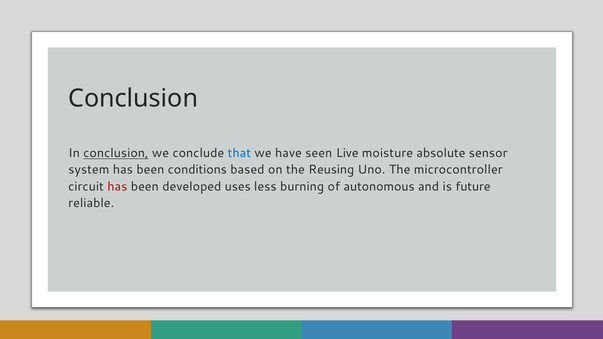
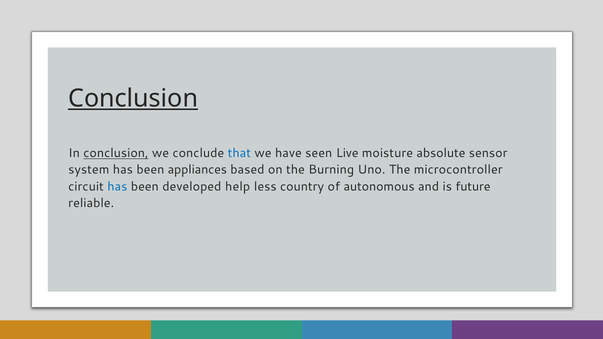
Conclusion at (133, 99) underline: none -> present
conditions: conditions -> appliances
Reusing: Reusing -> Burning
has at (117, 187) colour: red -> blue
uses: uses -> help
burning: burning -> country
